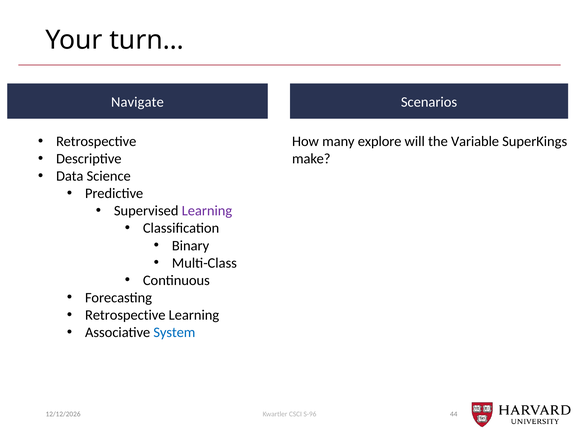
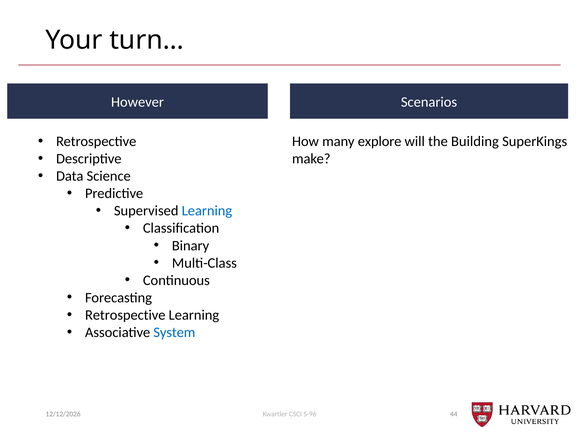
Navigate: Navigate -> However
Variable: Variable -> Building
Learning at (207, 211) colour: purple -> blue
